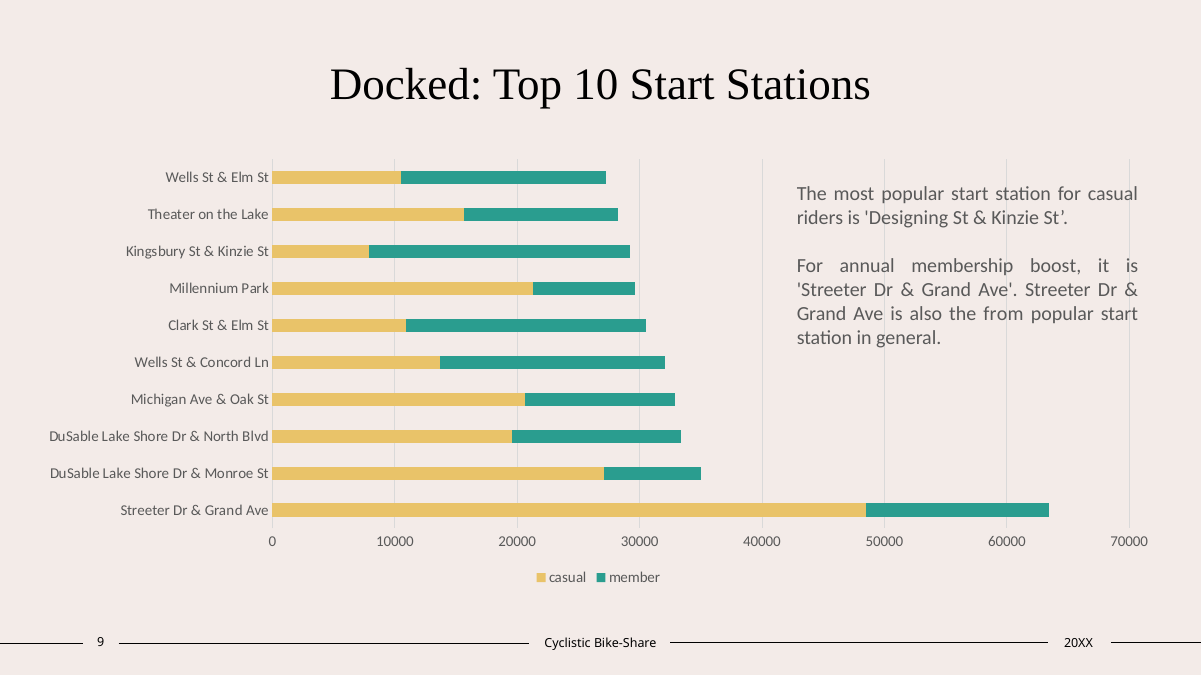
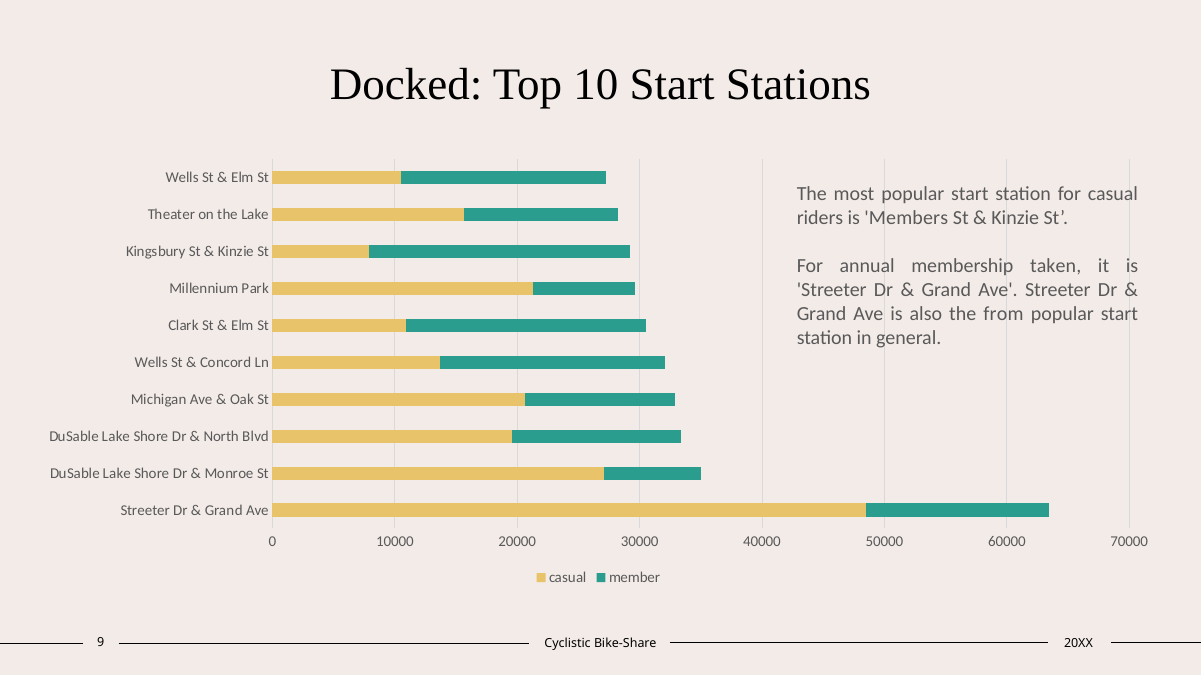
Designing: Designing -> Members
boost: boost -> taken
